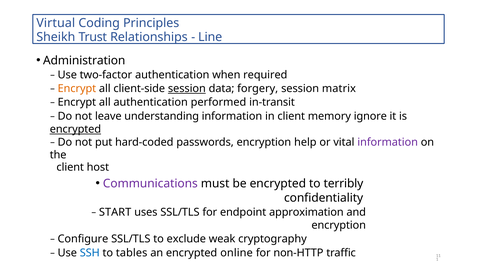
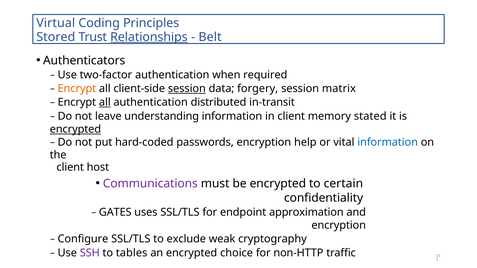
Sheikh: Sheikh -> Stored
Relationships underline: none -> present
Line: Line -> Belt
Administration: Administration -> Authenticators
all at (105, 103) underline: none -> present
performed: performed -> distributed
ignore: ignore -> stated
information at (388, 143) colour: purple -> blue
terribly: terribly -> certain
START: START -> GATES
SSH colour: blue -> purple
online: online -> choice
